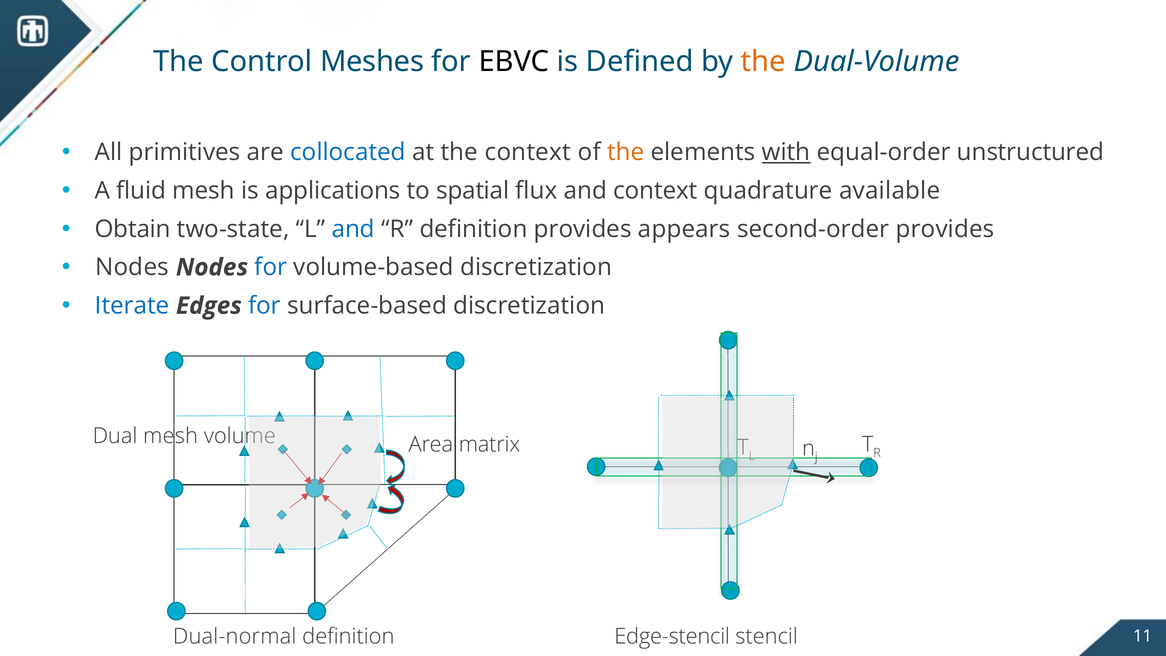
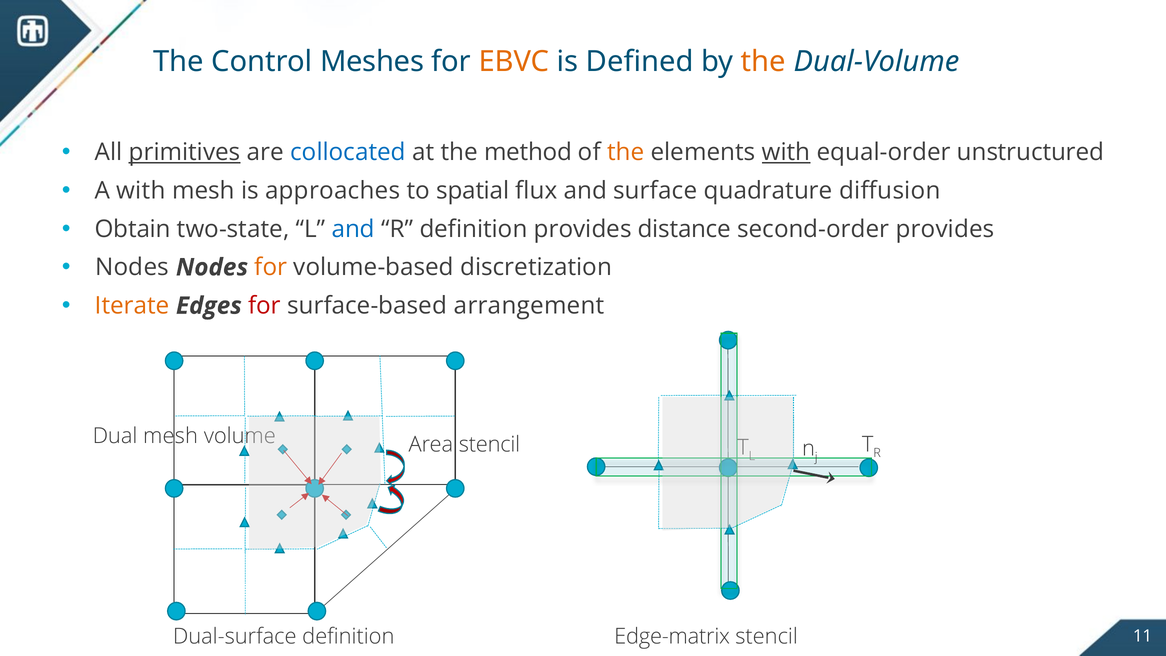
EBVC colour: black -> orange
primitives underline: none -> present
the context: context -> method
A fluid: fluid -> with
applications: applications -> approaches
and context: context -> surface
available: available -> diffusion
appears: appears -> distance
for at (271, 267) colour: blue -> orange
Iterate colour: blue -> orange
for at (264, 306) colour: blue -> red
surface-based discretization: discretization -> arrangement
Area matrix: matrix -> stencil
Dual-normal: Dual-normal -> Dual-surface
Edge-stencil: Edge-stencil -> Edge-matrix
